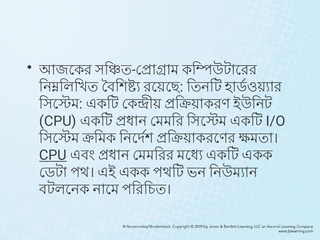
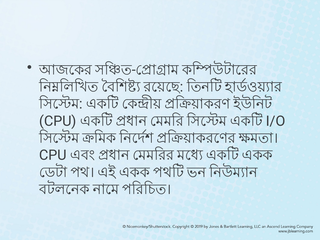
CPU at (53, 155) underline: present -> none
